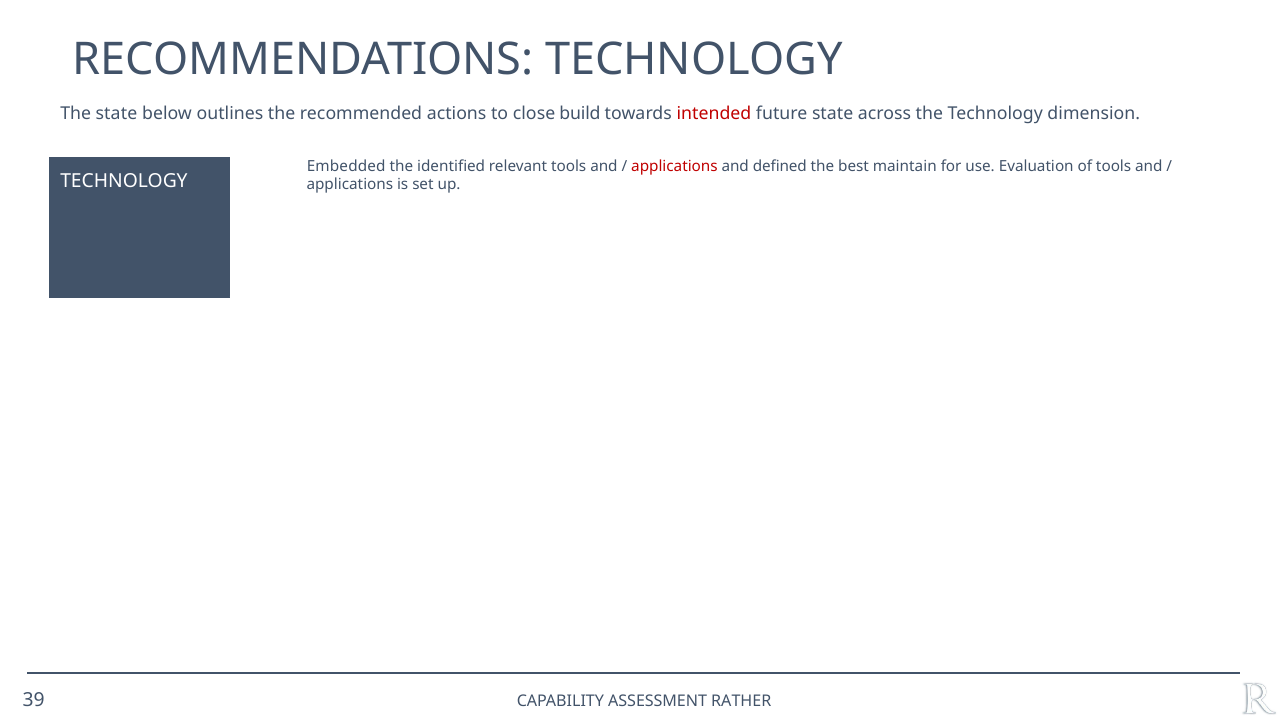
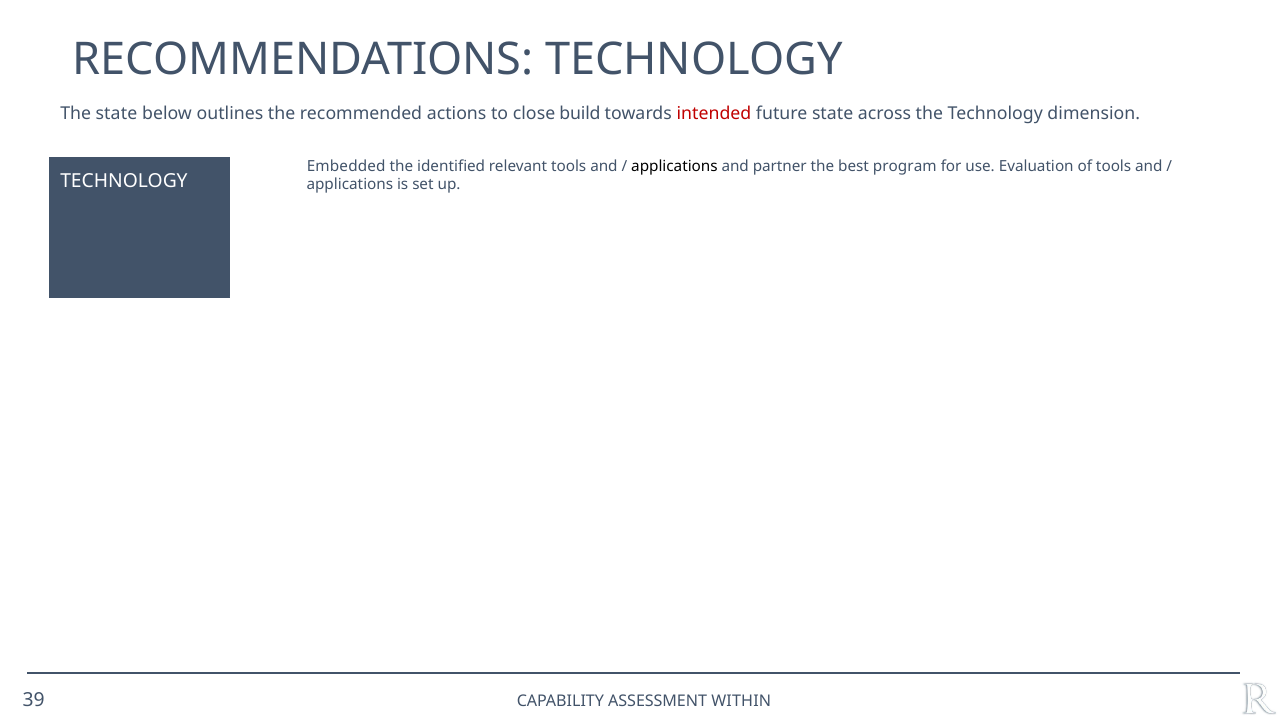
applications at (674, 167) colour: red -> black
defined: defined -> partner
maintain: maintain -> program
RATHER: RATHER -> WITHIN
